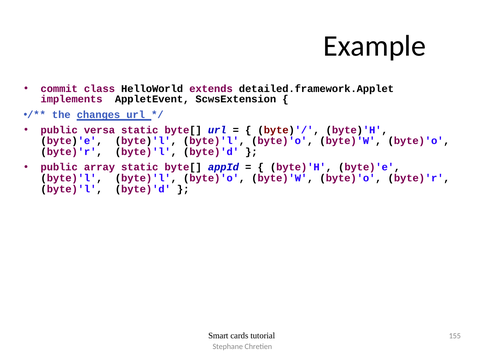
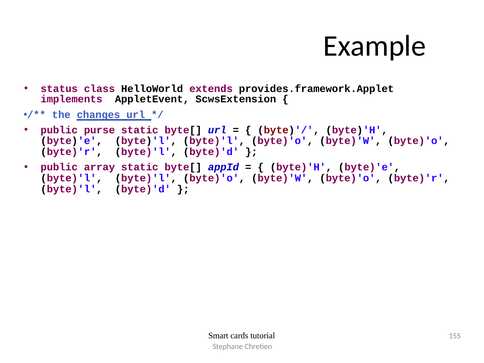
commit: commit -> status
detailed.framework.Applet: detailed.framework.Applet -> provides.framework.Applet
versa: versa -> purse
